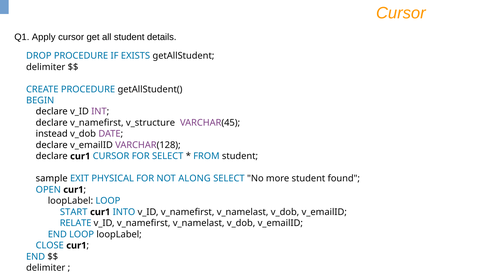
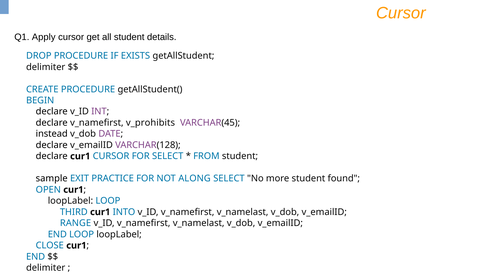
v_structure: v_structure -> v_prohibits
PHYSICAL: PHYSICAL -> PRACTICE
START: START -> THIRD
RELATE: RELATE -> RANGE
